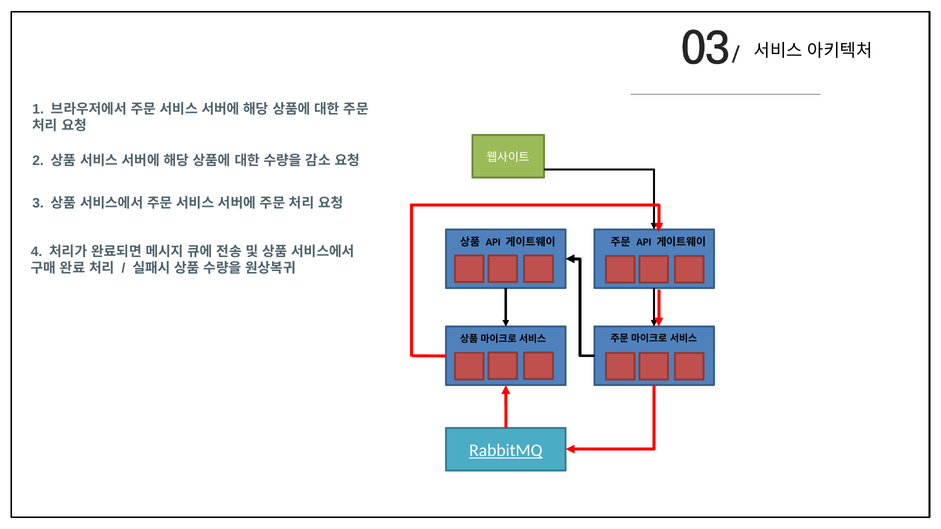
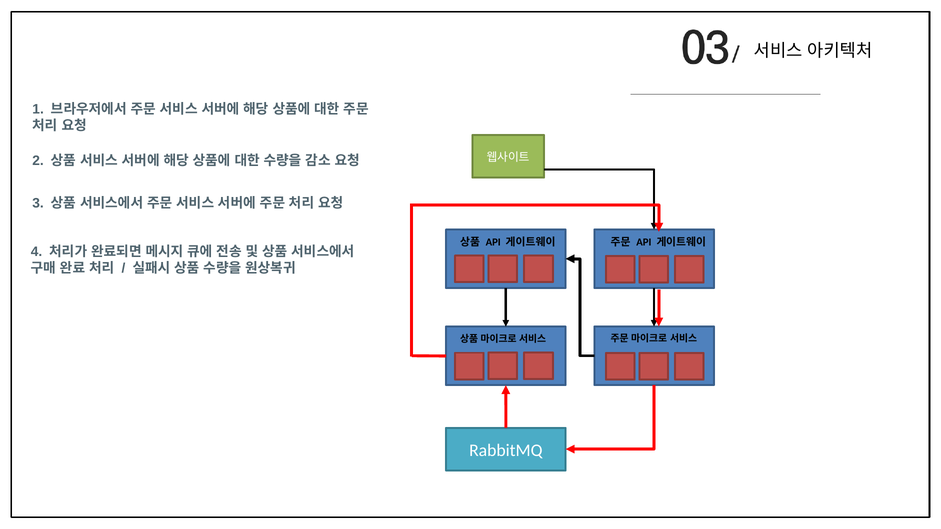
RabbitMQ underline: present -> none
